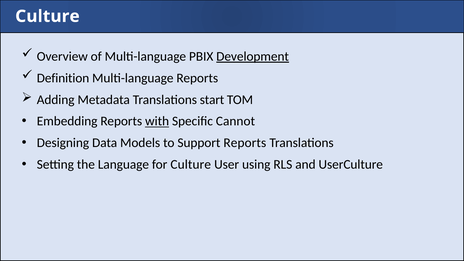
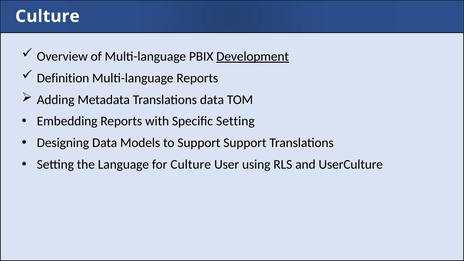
Translations start: start -> data
with underline: present -> none
Specific Cannot: Cannot -> Setting
Support Reports: Reports -> Support
